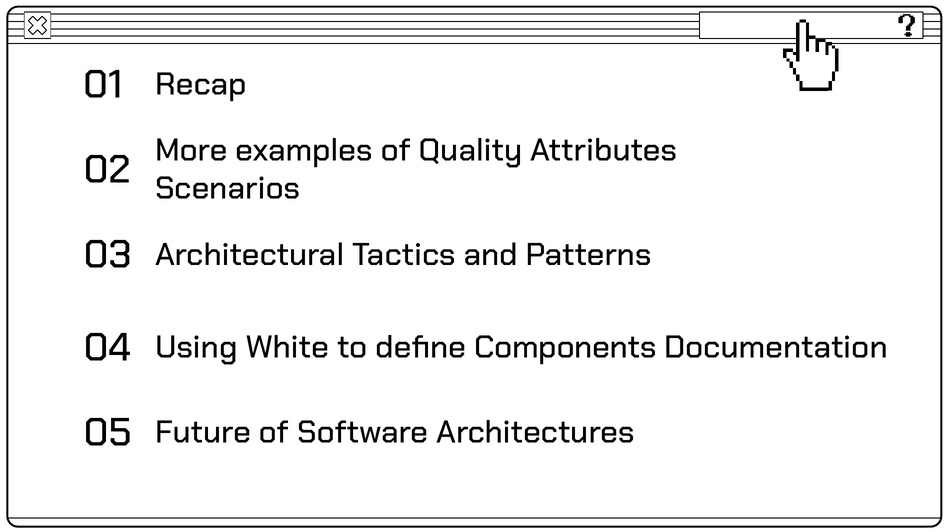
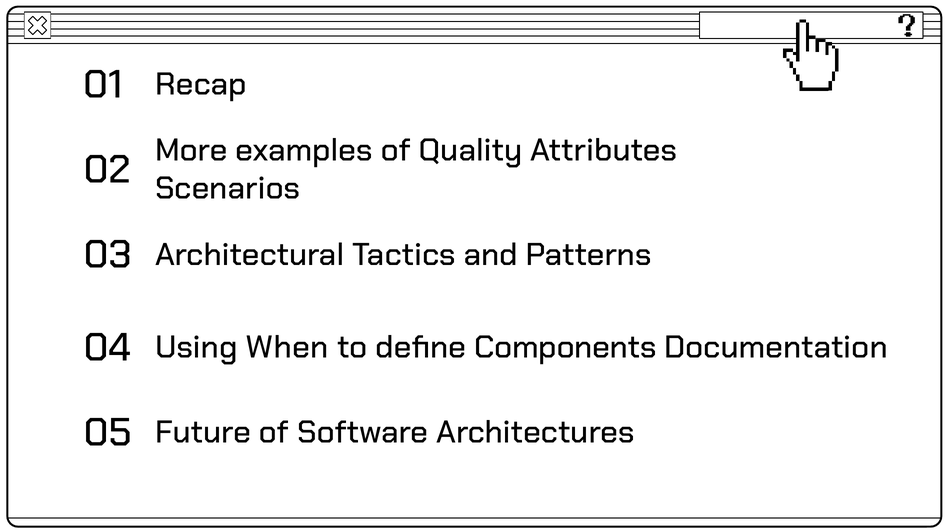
White: White -> When
